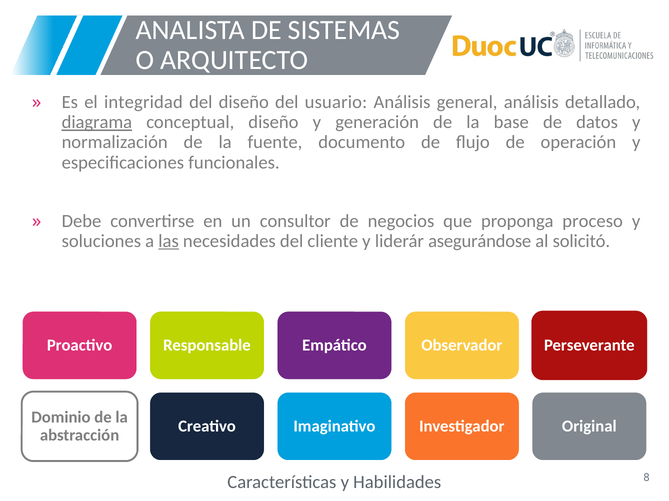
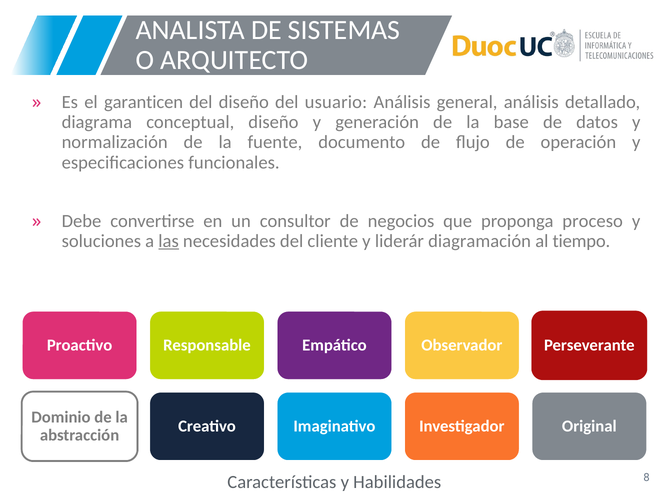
integridad: integridad -> garanticen
diagrama underline: present -> none
asegurándose: asegurándose -> diagramación
solicitó: solicitó -> tiempo
